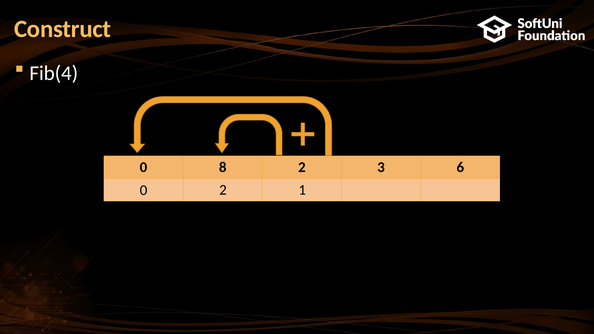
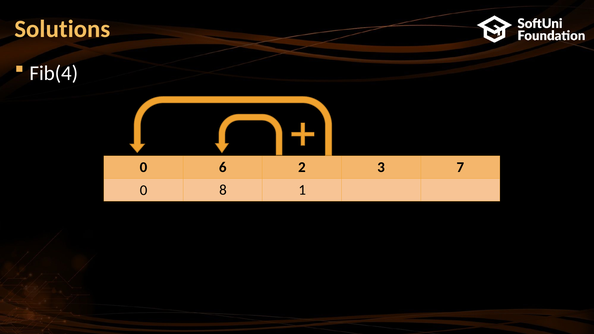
Construct: Construct -> Solutions
8: 8 -> 6
6: 6 -> 7
0 2: 2 -> 8
